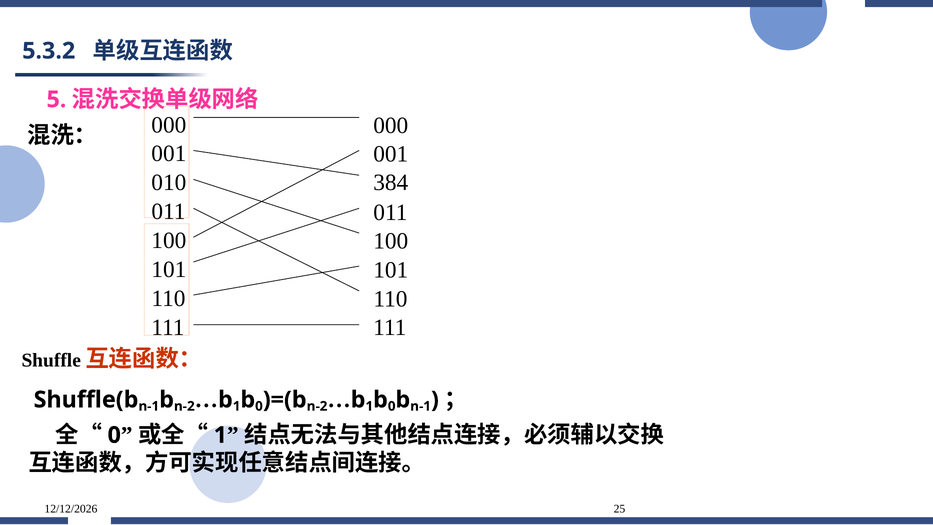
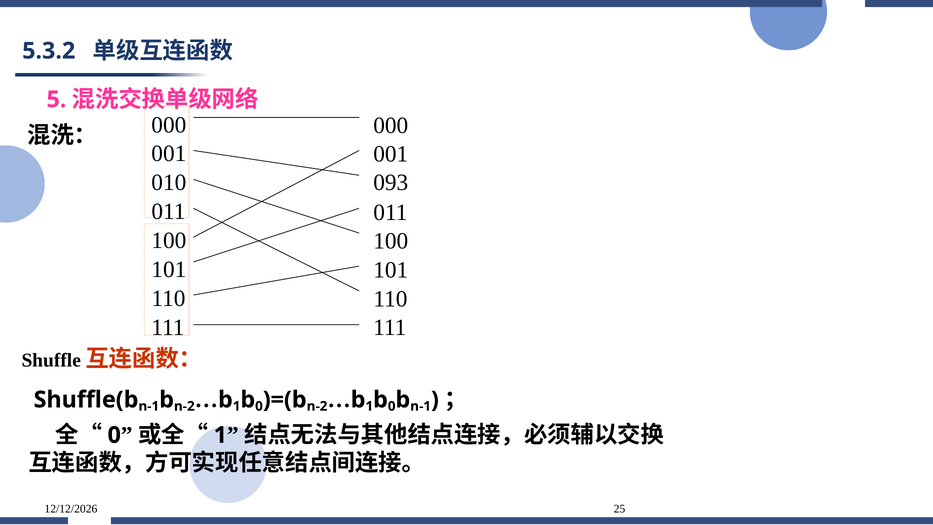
384: 384 -> 093
